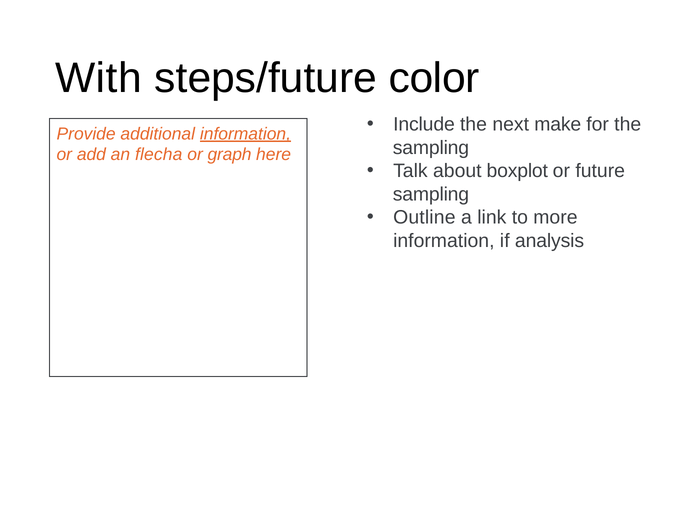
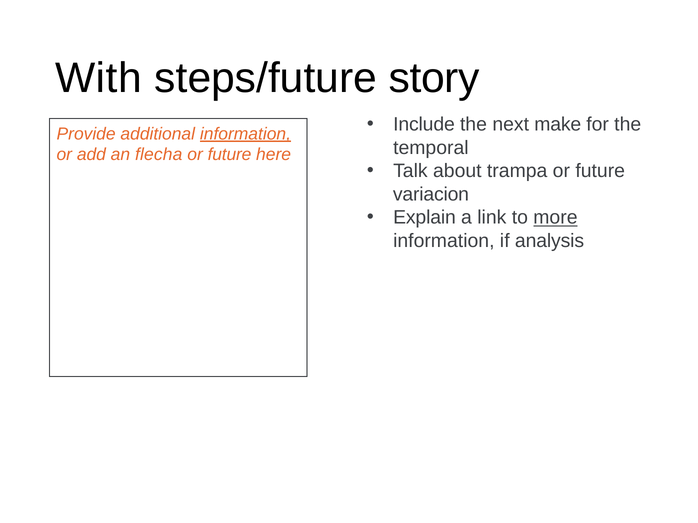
color: color -> story
sampling at (431, 148): sampling -> temporal
graph at (230, 155): graph -> future
boxplot: boxplot -> trampa
sampling at (431, 194): sampling -> variacion
Outline: Outline -> Explain
more underline: none -> present
